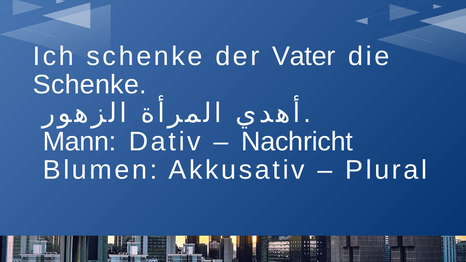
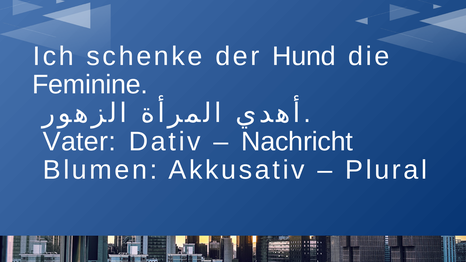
Vater: Vater -> Hund
Schenke at (90, 85): Schenke -> Feminine
Mann: Mann -> Vater
